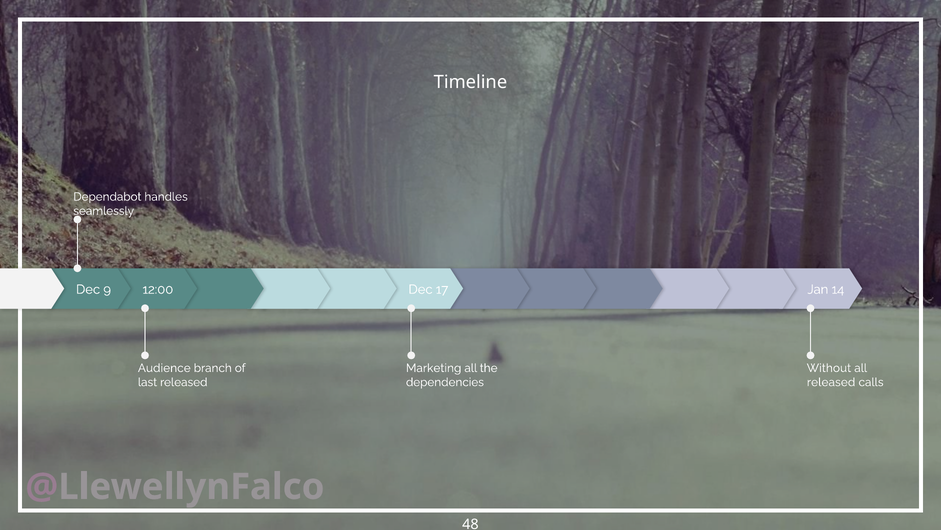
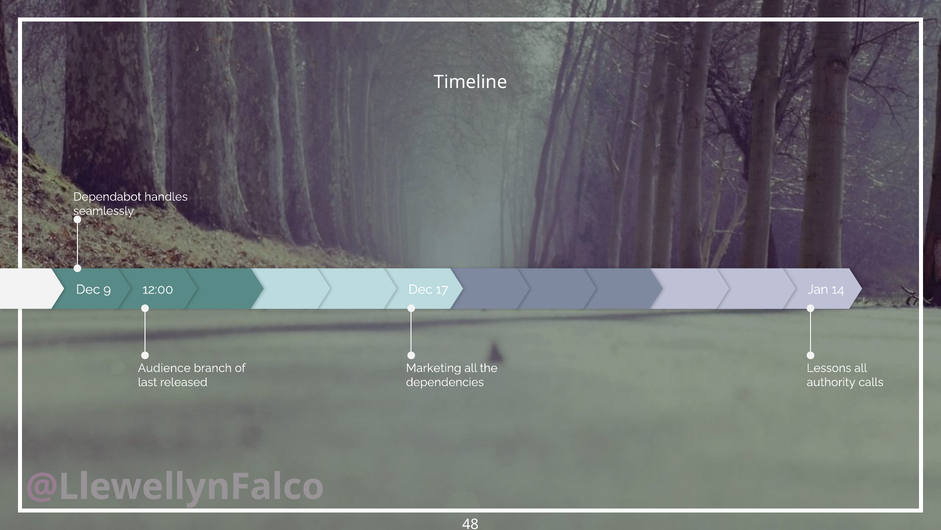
Without: Without -> Lessons
released at (831, 382): released -> authority
